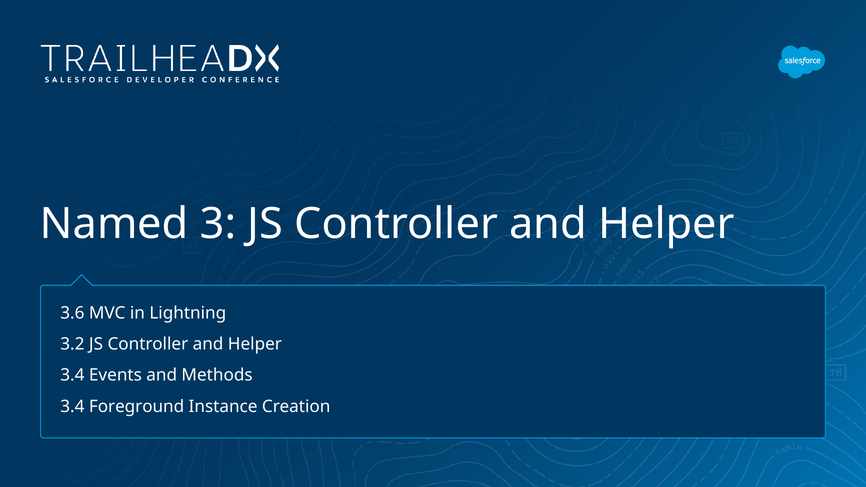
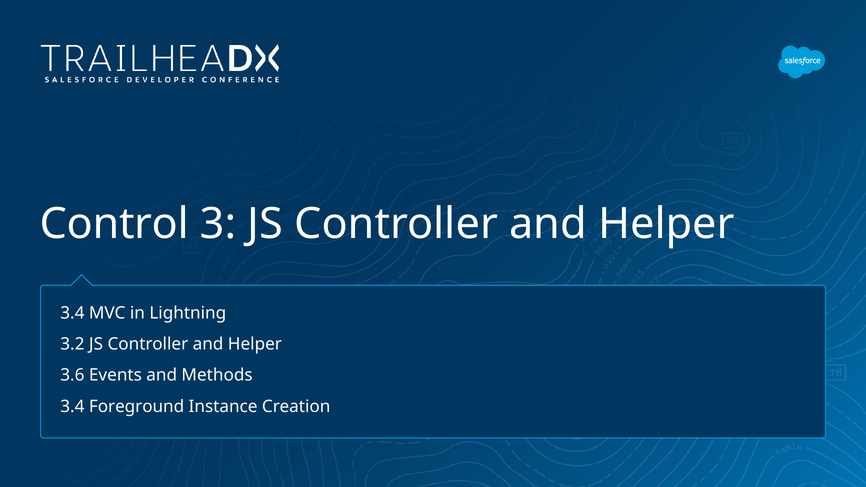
Named: Named -> Control
3.6 at (72, 313): 3.6 -> 3.4
3.4 at (72, 375): 3.4 -> 3.6
